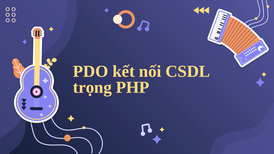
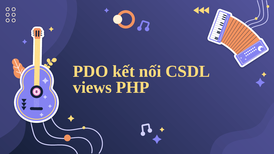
trọng: trọng -> views
